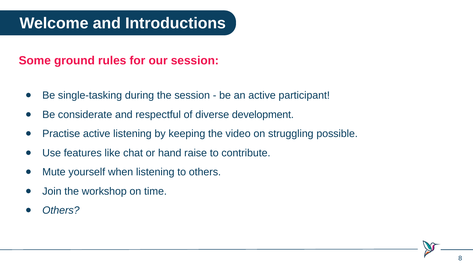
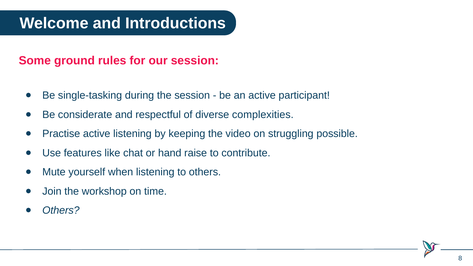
development: development -> complexities
